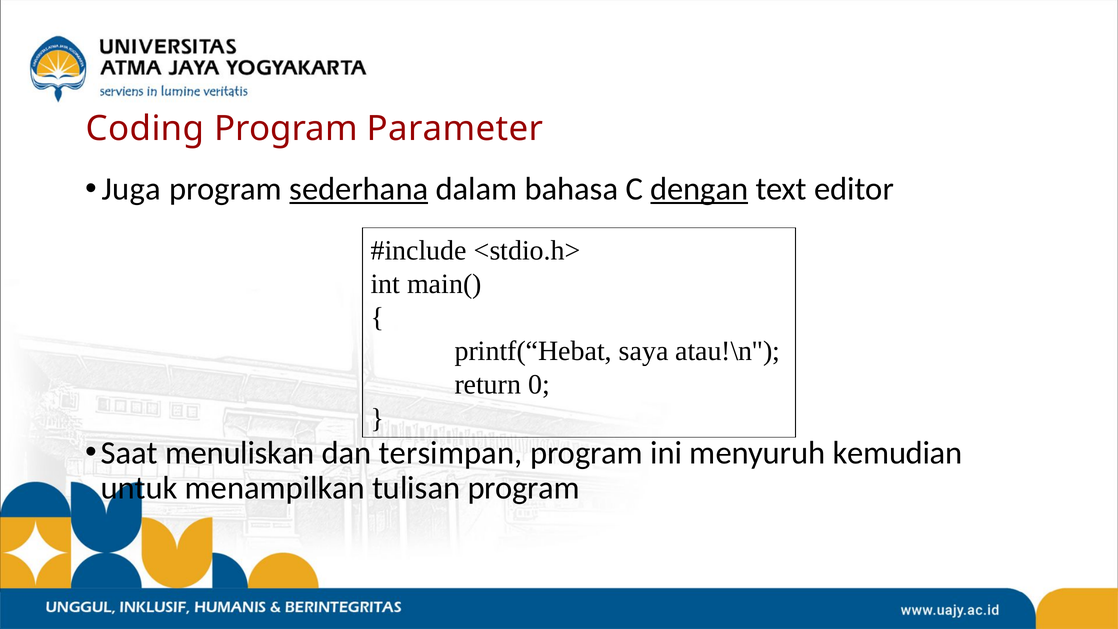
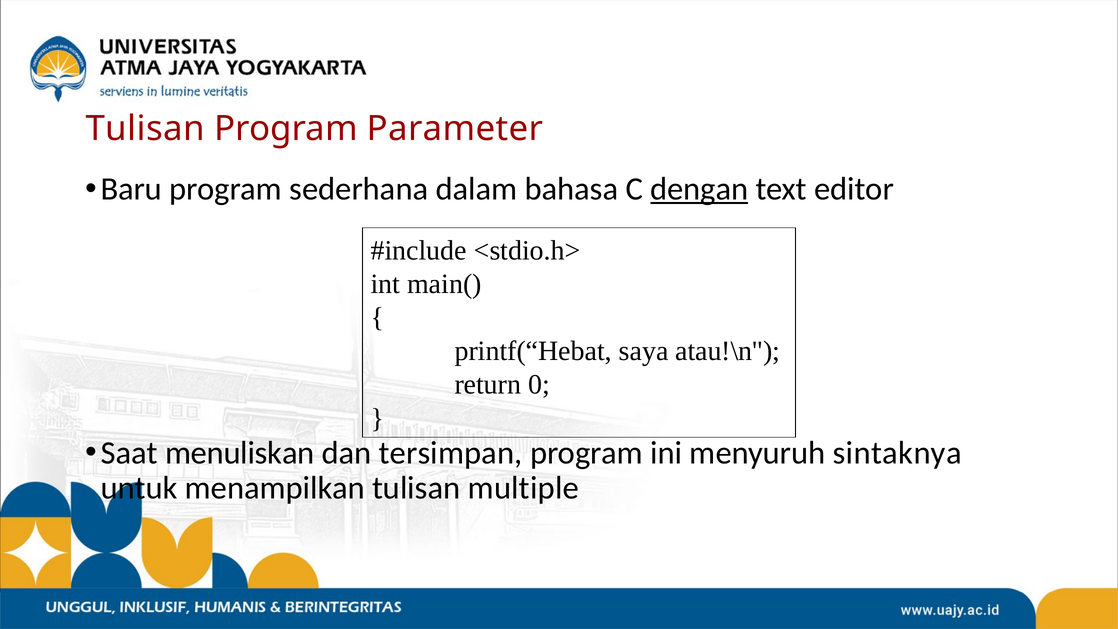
Coding at (145, 129): Coding -> Tulisan
Juga: Juga -> Baru
sederhana underline: present -> none
kemudian: kemudian -> sintaknya
tulisan program: program -> multiple
